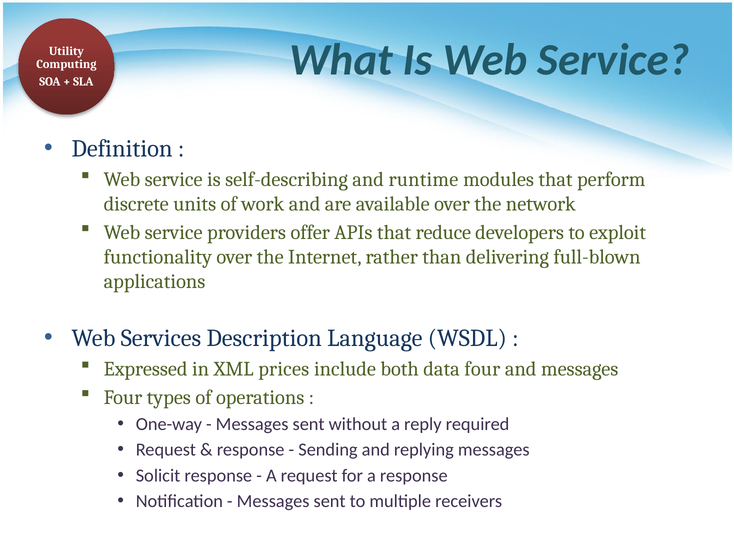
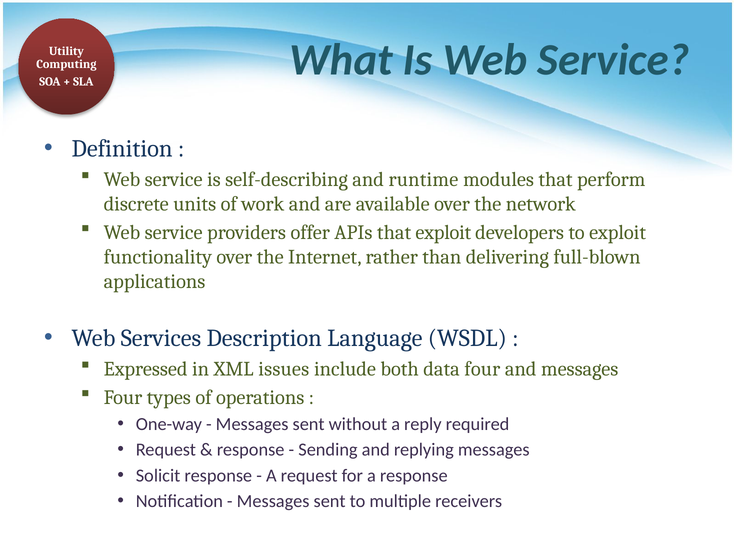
that reduce: reduce -> exploit
prices: prices -> issues
